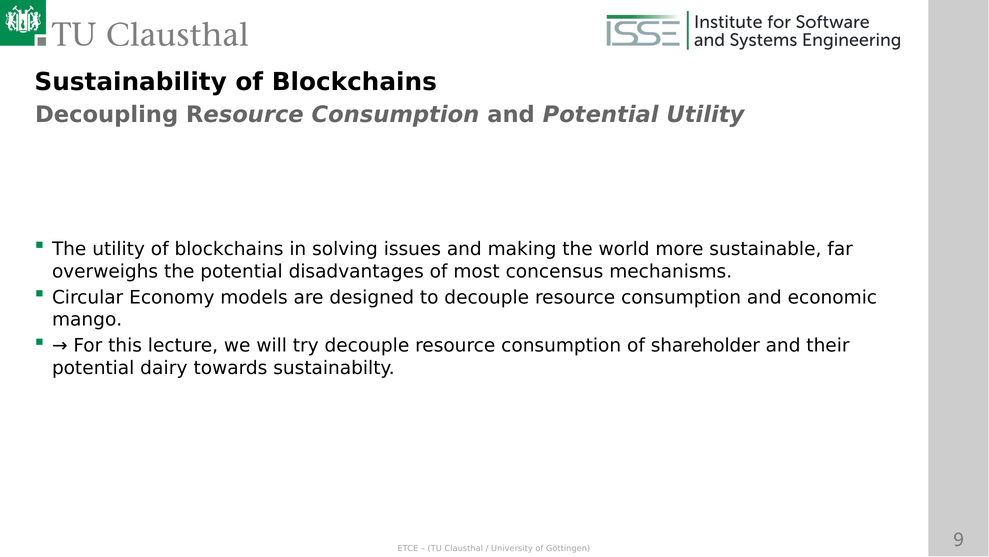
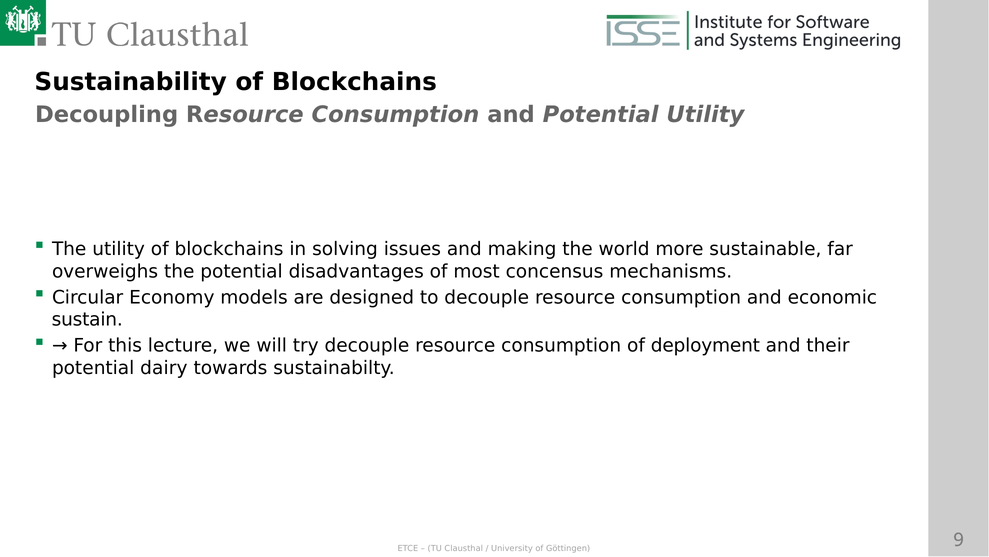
mango: mango -> sustain
shareholder: shareholder -> deployment
